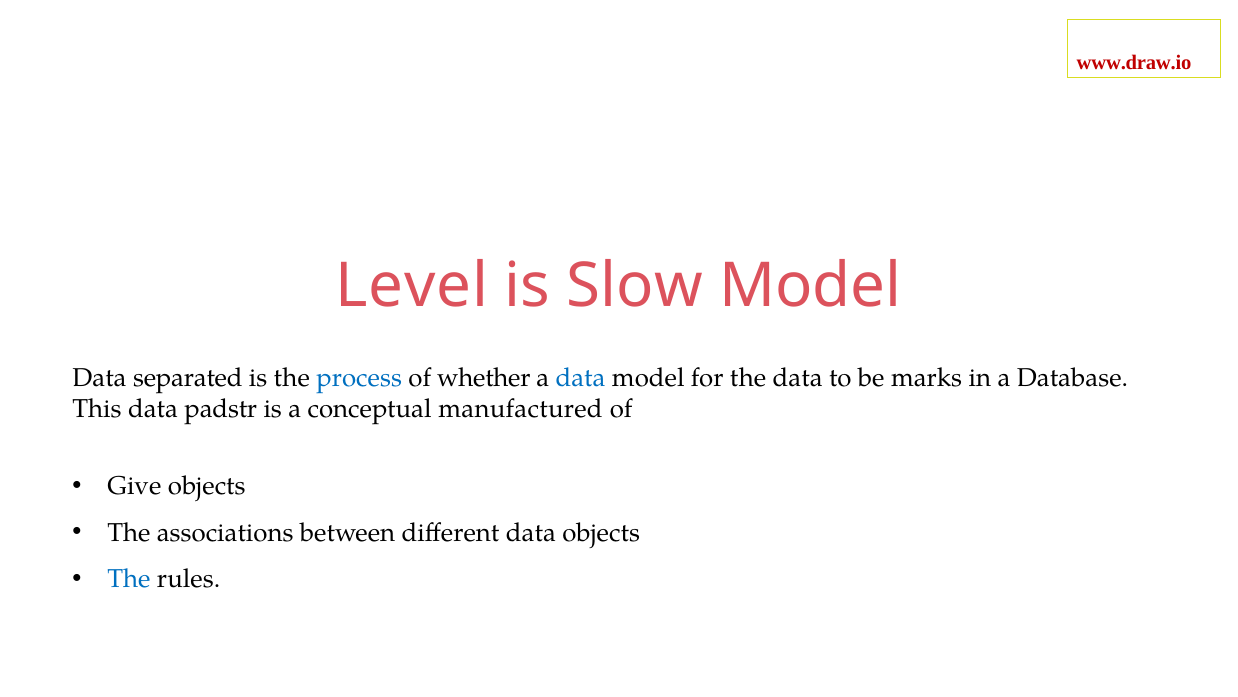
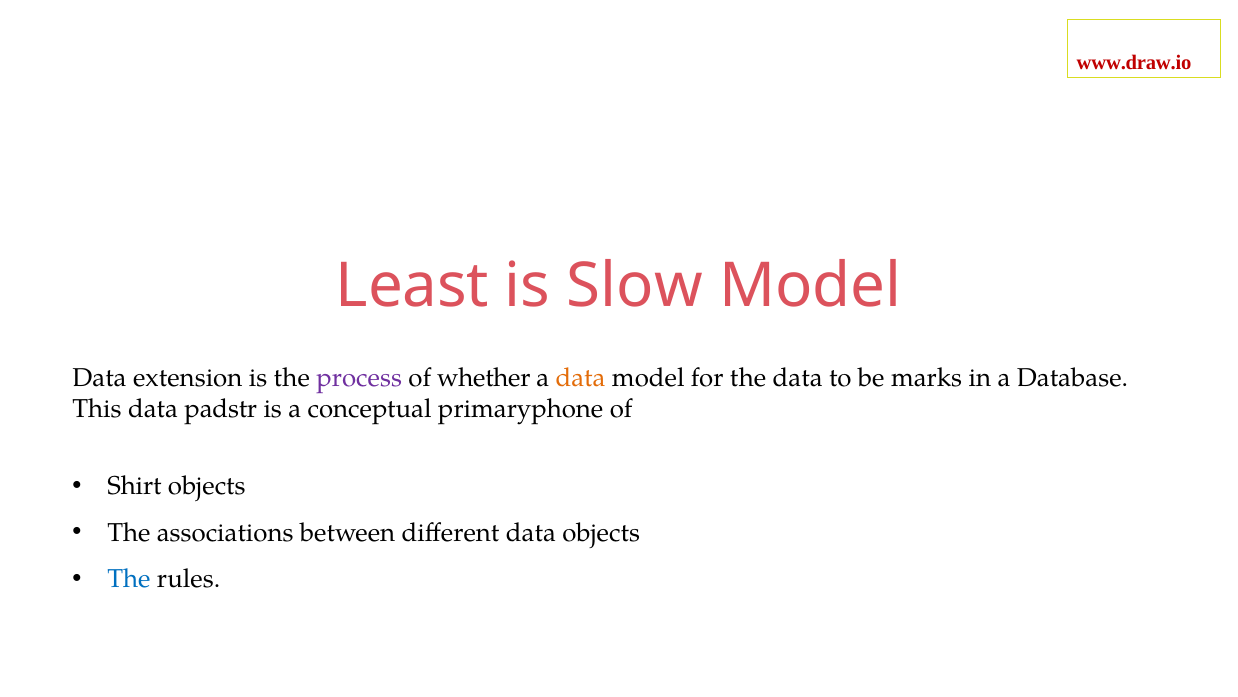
Level: Level -> Least
separated: separated -> extension
process colour: blue -> purple
data at (581, 377) colour: blue -> orange
manufactured: manufactured -> primaryphone
Give: Give -> Shirt
